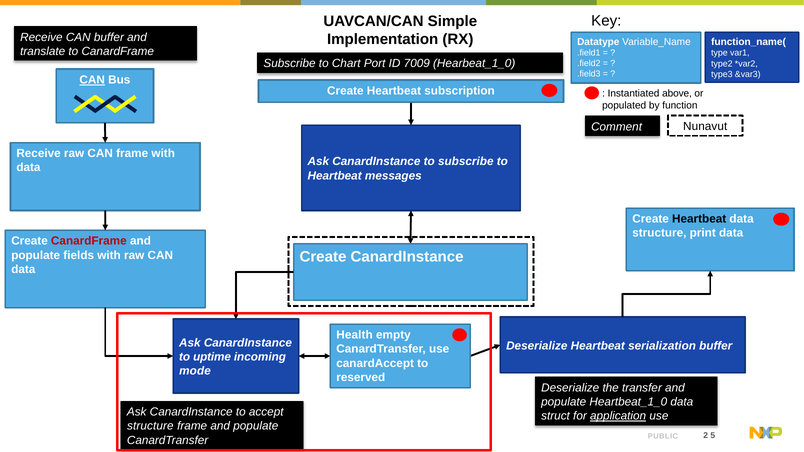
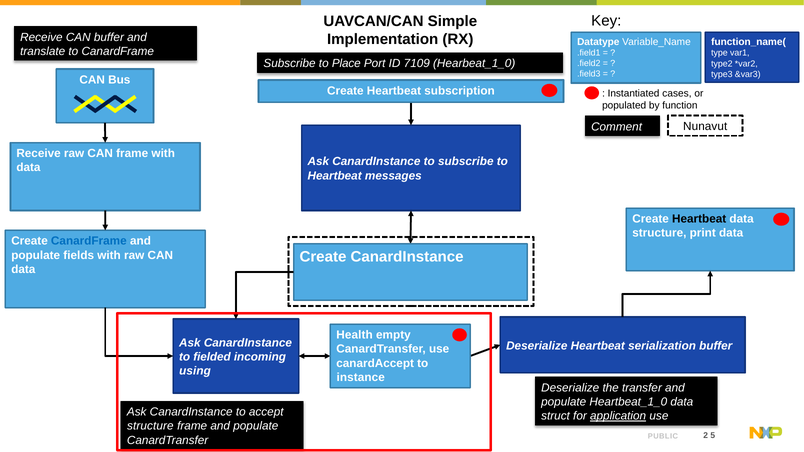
Chart: Chart -> Place
7009: 7009 -> 7109
CAN at (92, 80) underline: present -> none
above: above -> cases
CanardFrame at (89, 241) colour: red -> blue
uptime: uptime -> fielded
mode: mode -> using
reserved: reserved -> instance
